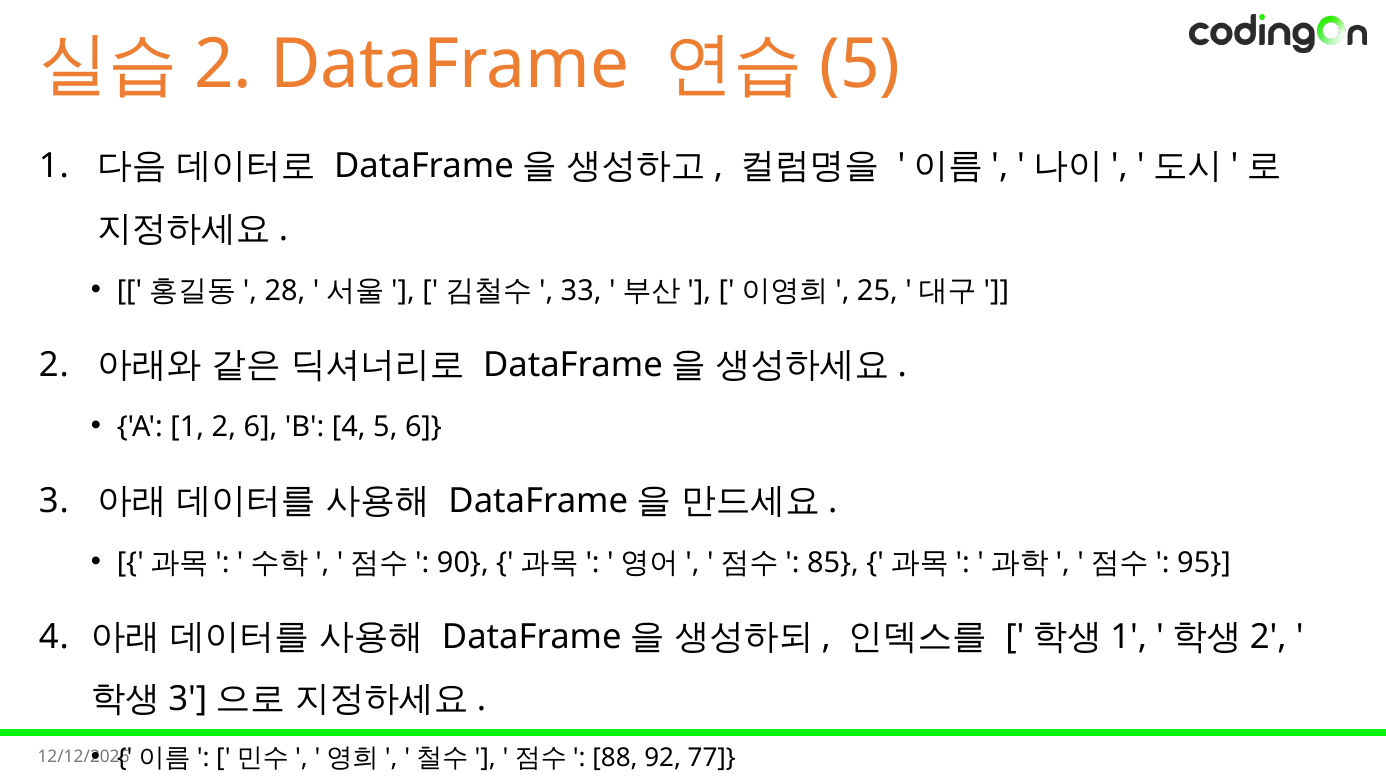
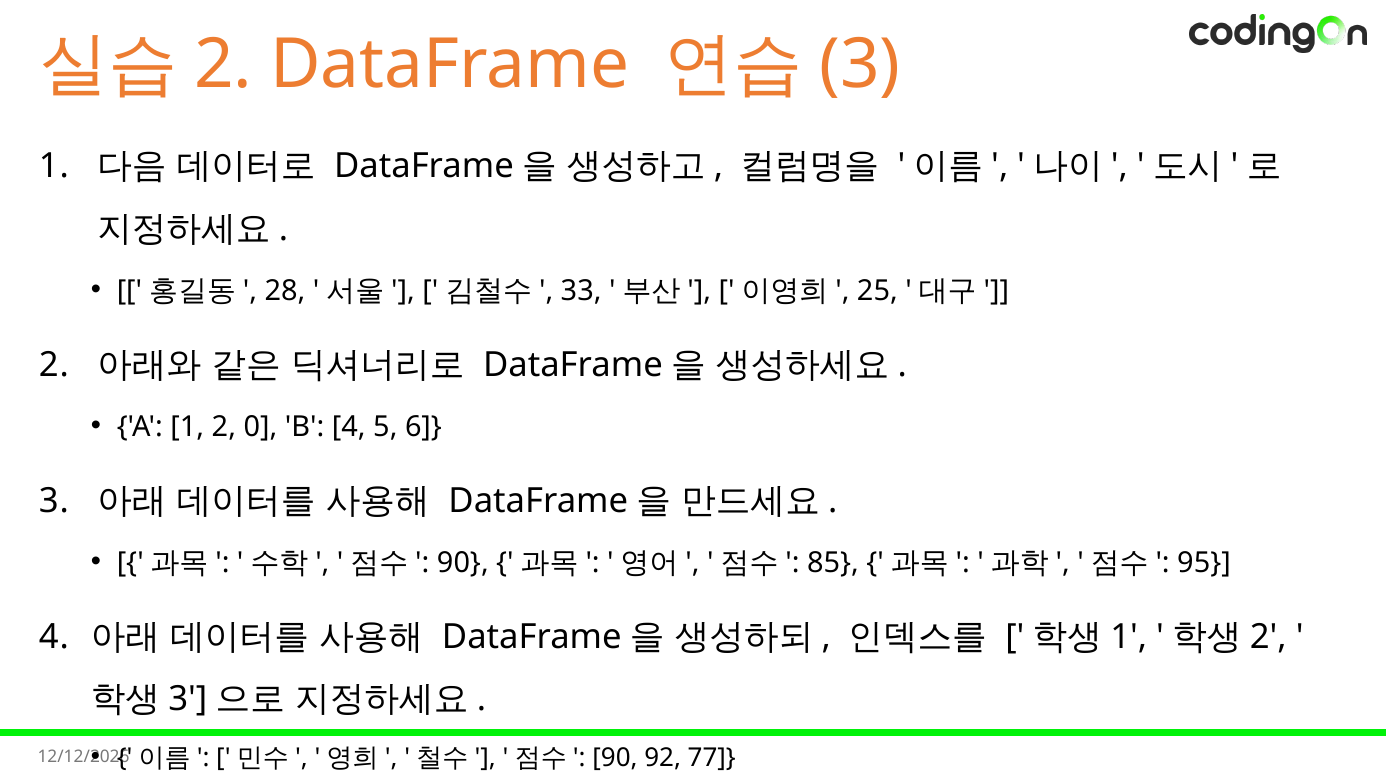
5 at (860, 65): 5 -> 3
2 6: 6 -> 0
88 at (615, 757): 88 -> 90
